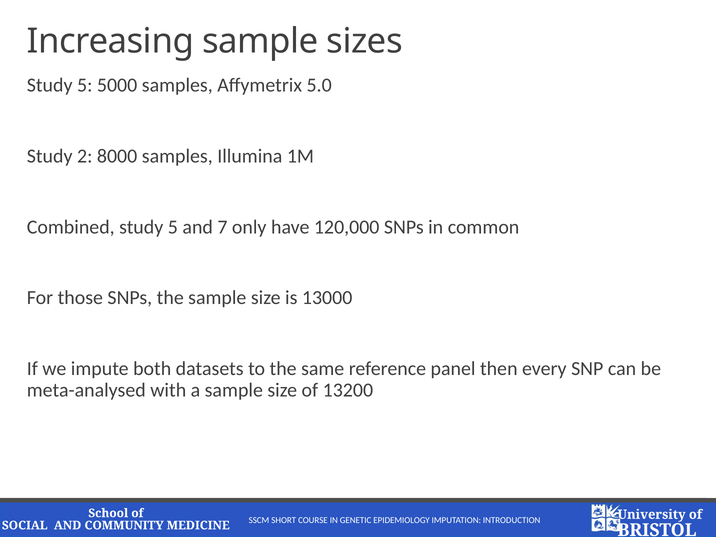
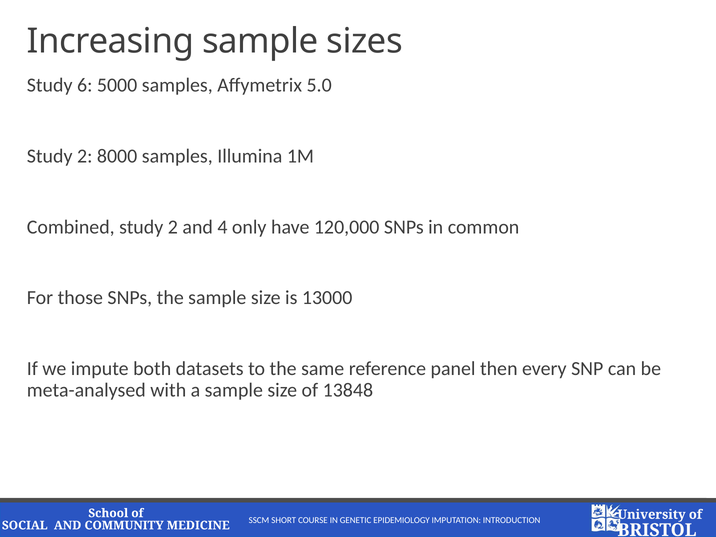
5 at (85, 85): 5 -> 6
Combined study 5: 5 -> 2
7: 7 -> 4
13200: 13200 -> 13848
